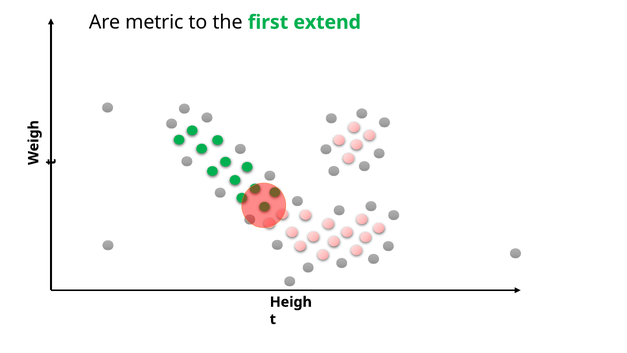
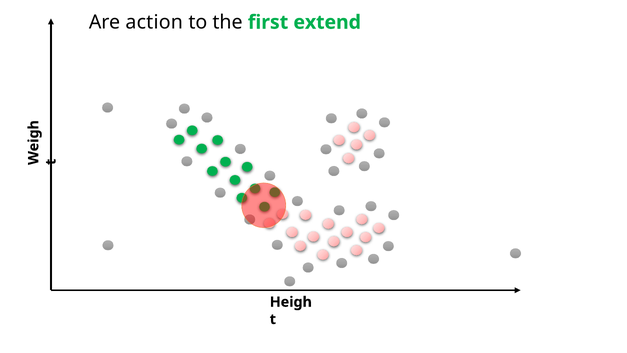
metric: metric -> action
